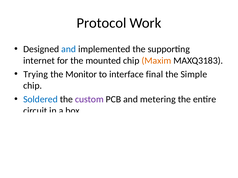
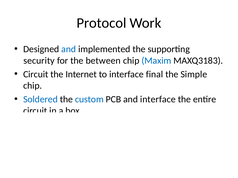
internet: internet -> security
mounted: mounted -> between
Maxim colour: orange -> blue
Trying at (36, 74): Trying -> Circuit
Monitor: Monitor -> Internet
custom colour: purple -> blue
and metering: metering -> interface
